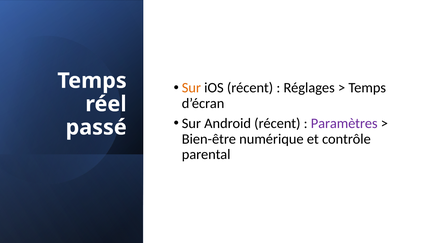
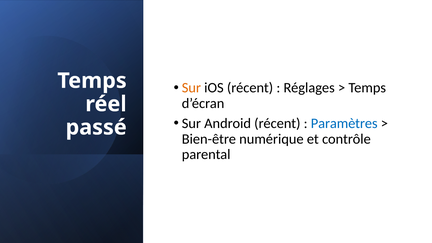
Paramètres colour: purple -> blue
